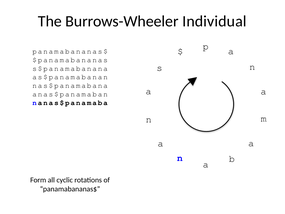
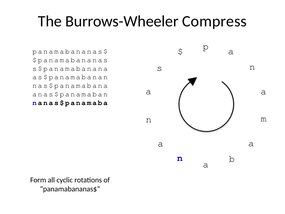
Individual: Individual -> Compress
